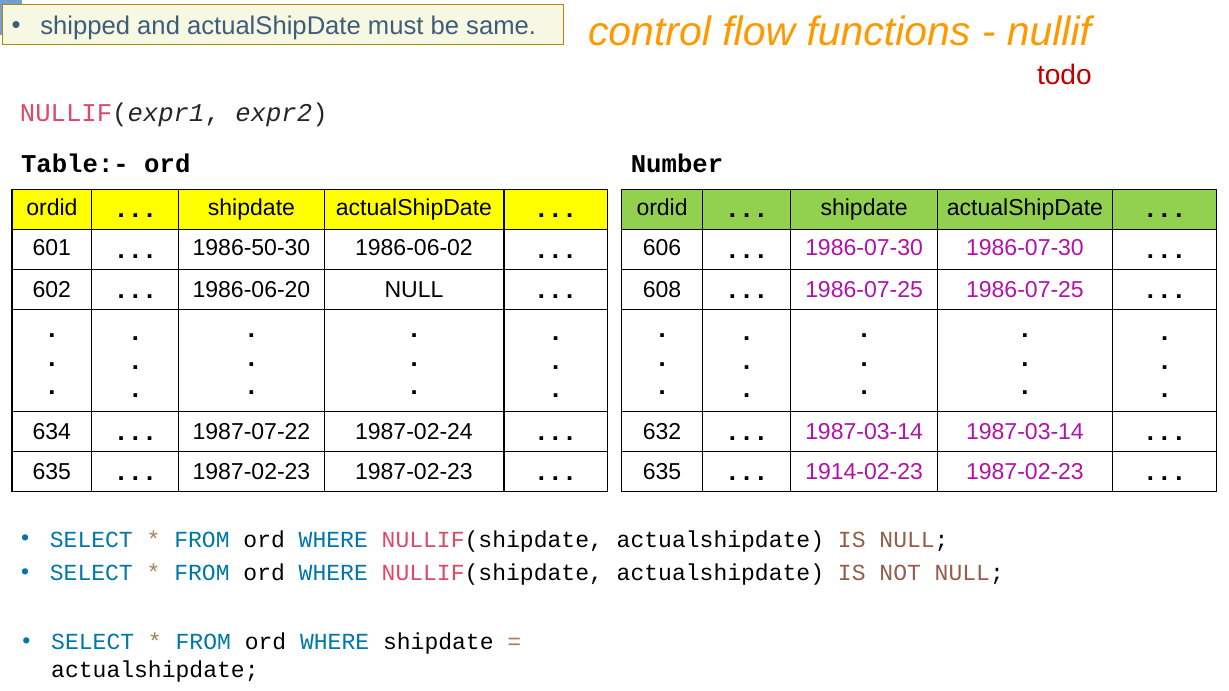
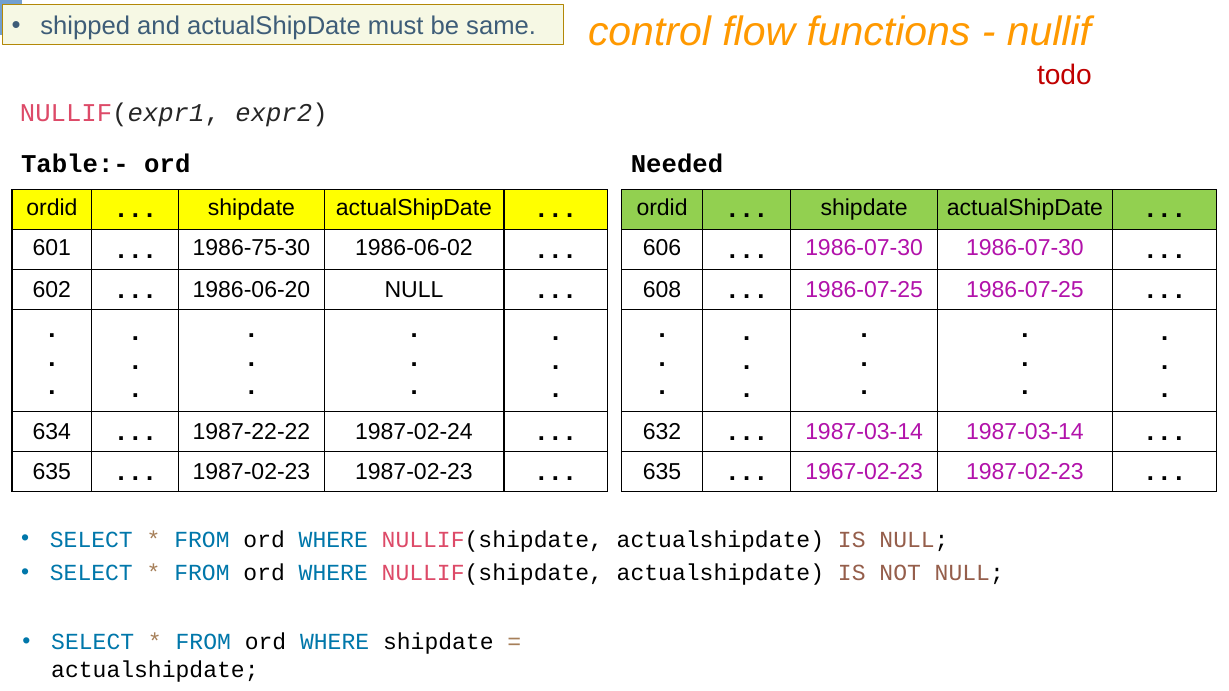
Number: Number -> Needed
1986-50-30: 1986-50-30 -> 1986-75-30
1987-07-22: 1987-07-22 -> 1987-22-22
1914-02-23: 1914-02-23 -> 1967-02-23
